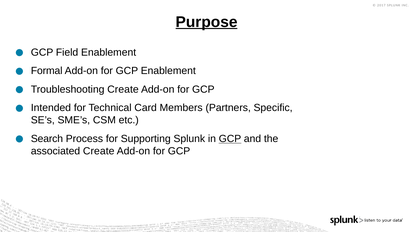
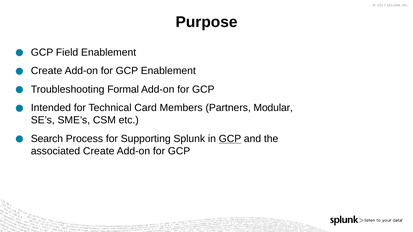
Purpose underline: present -> none
Formal at (47, 71): Formal -> Create
Troubleshooting Create: Create -> Formal
Specific: Specific -> Modular
